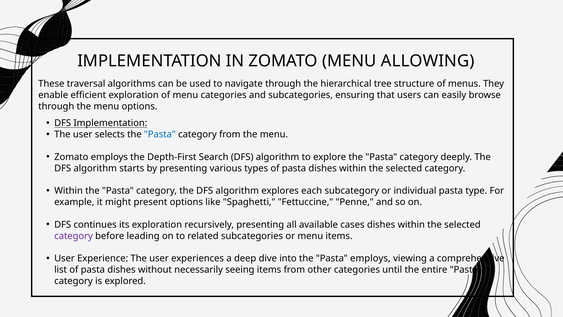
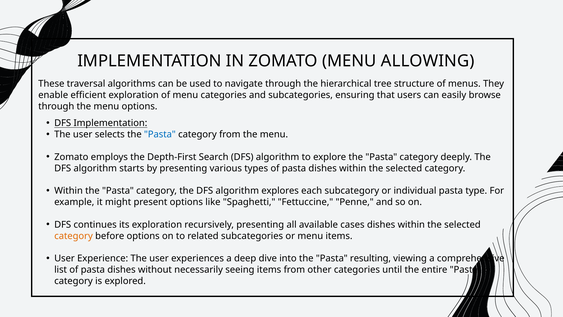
category at (74, 236) colour: purple -> orange
before leading: leading -> options
Pasta employs: employs -> resulting
